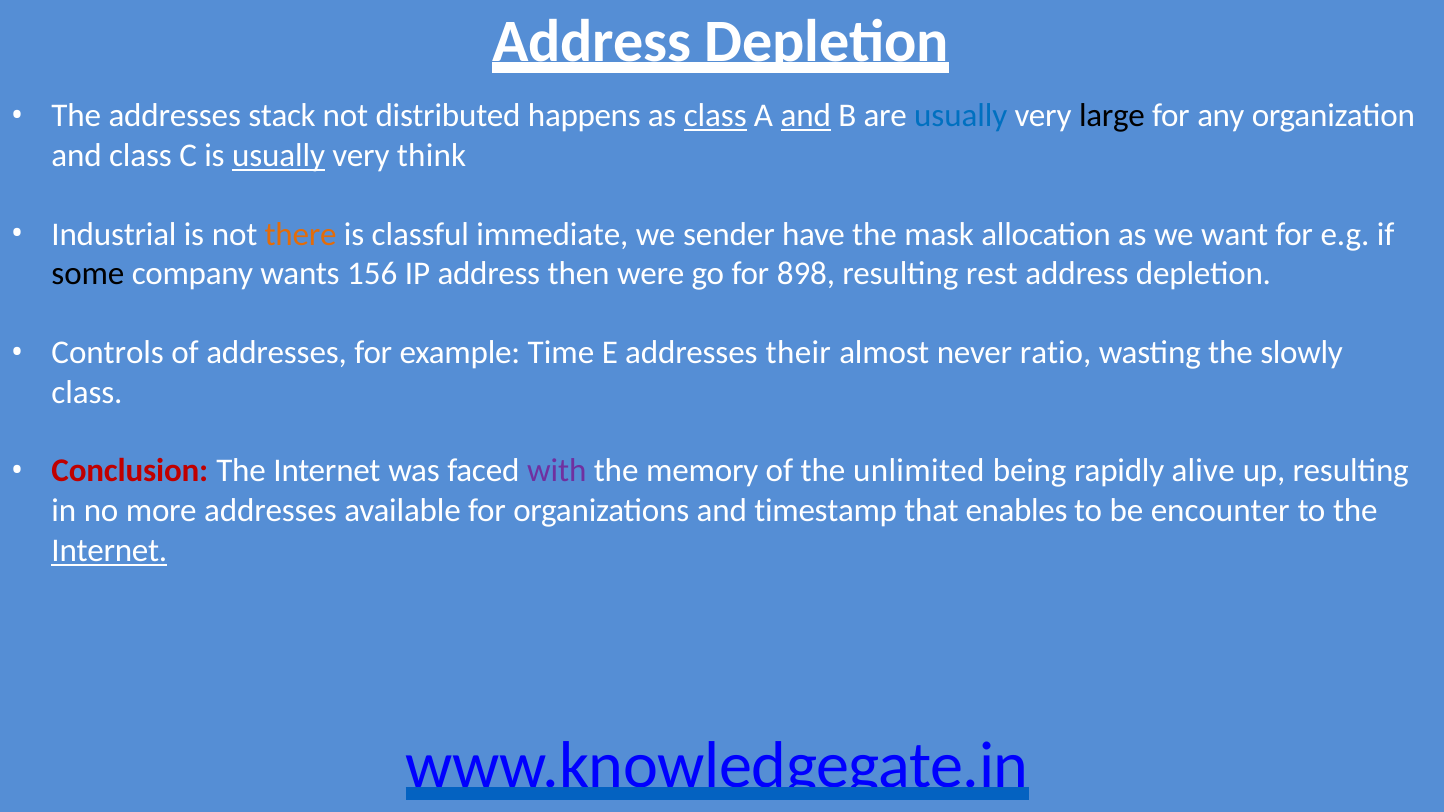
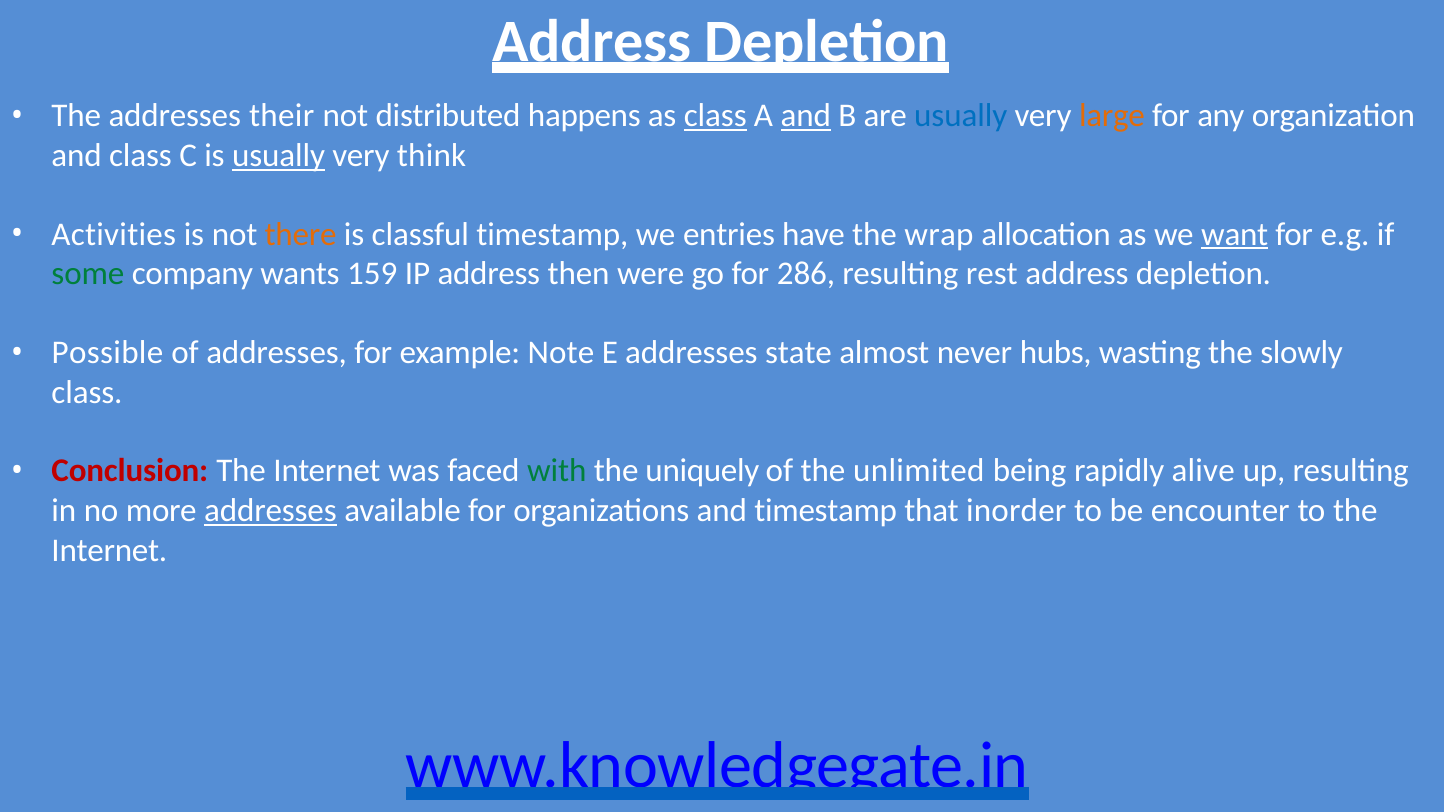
stack: stack -> their
large colour: black -> orange
Industrial: Industrial -> Activities
classful immediate: immediate -> timestamp
sender: sender -> entries
mask: mask -> wrap
want underline: none -> present
some colour: black -> green
156: 156 -> 159
898: 898 -> 286
Controls: Controls -> Possible
Time: Time -> Note
their: their -> state
ratio: ratio -> hubs
with colour: purple -> green
memory: memory -> uniquely
addresses at (270, 511) underline: none -> present
enables: enables -> inorder
Internet at (109, 550) underline: present -> none
